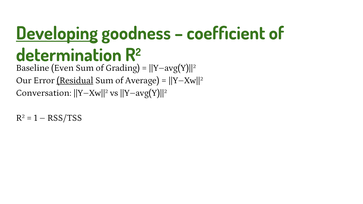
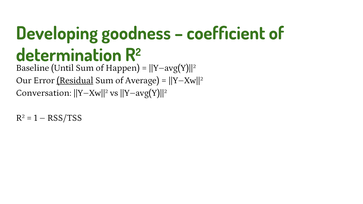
Developing underline: present -> none
Even: Even -> Until
Grading: Grading -> Happen
